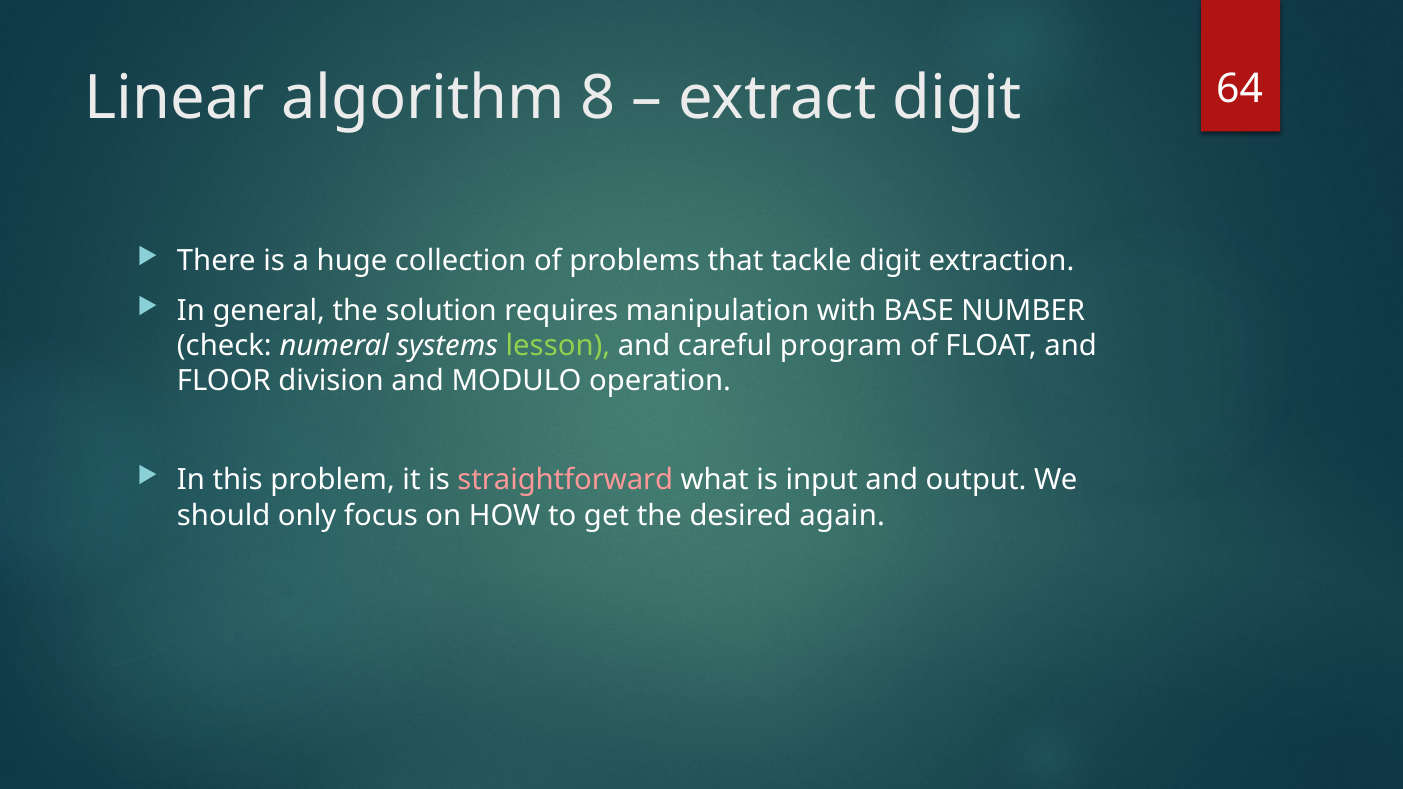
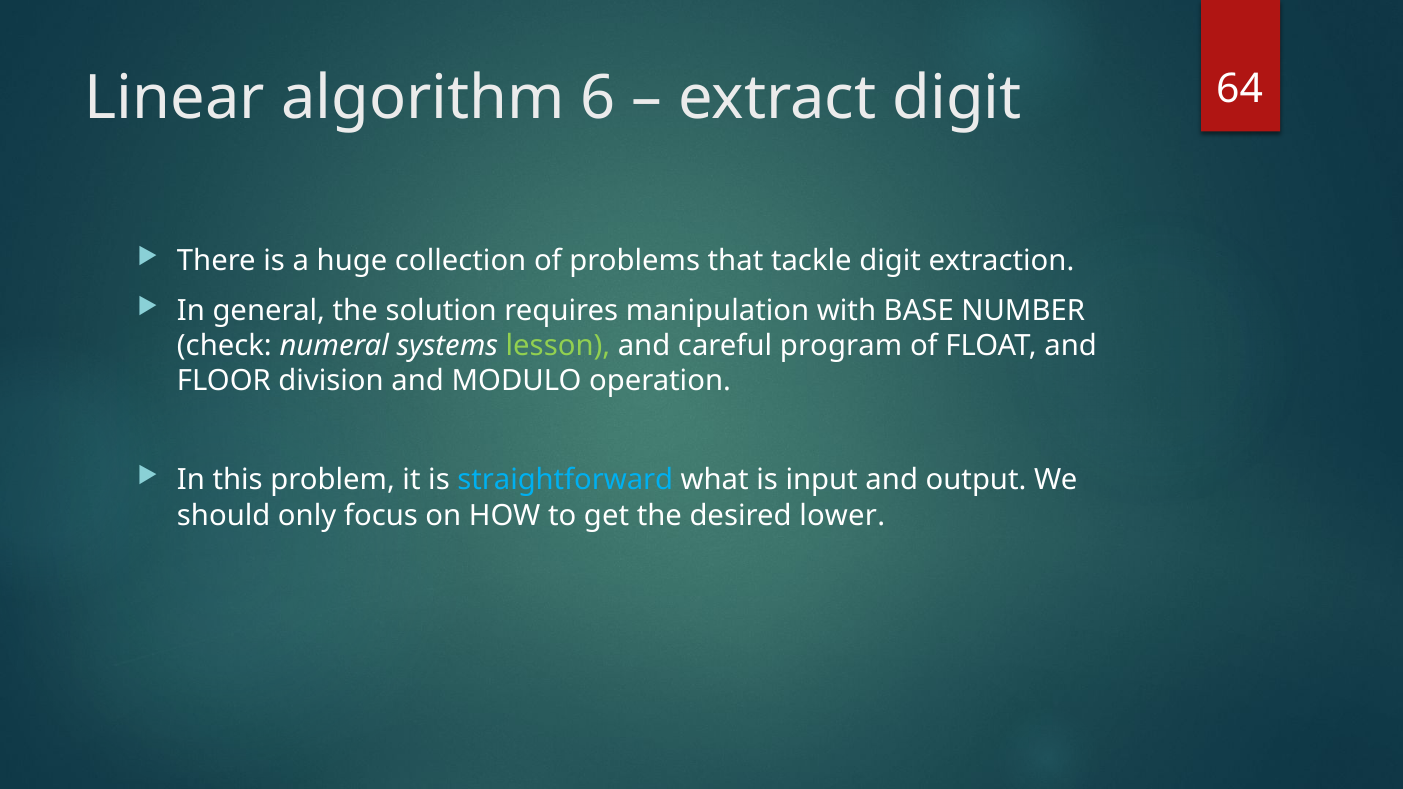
8: 8 -> 6
straightforward colour: pink -> light blue
again: again -> lower
